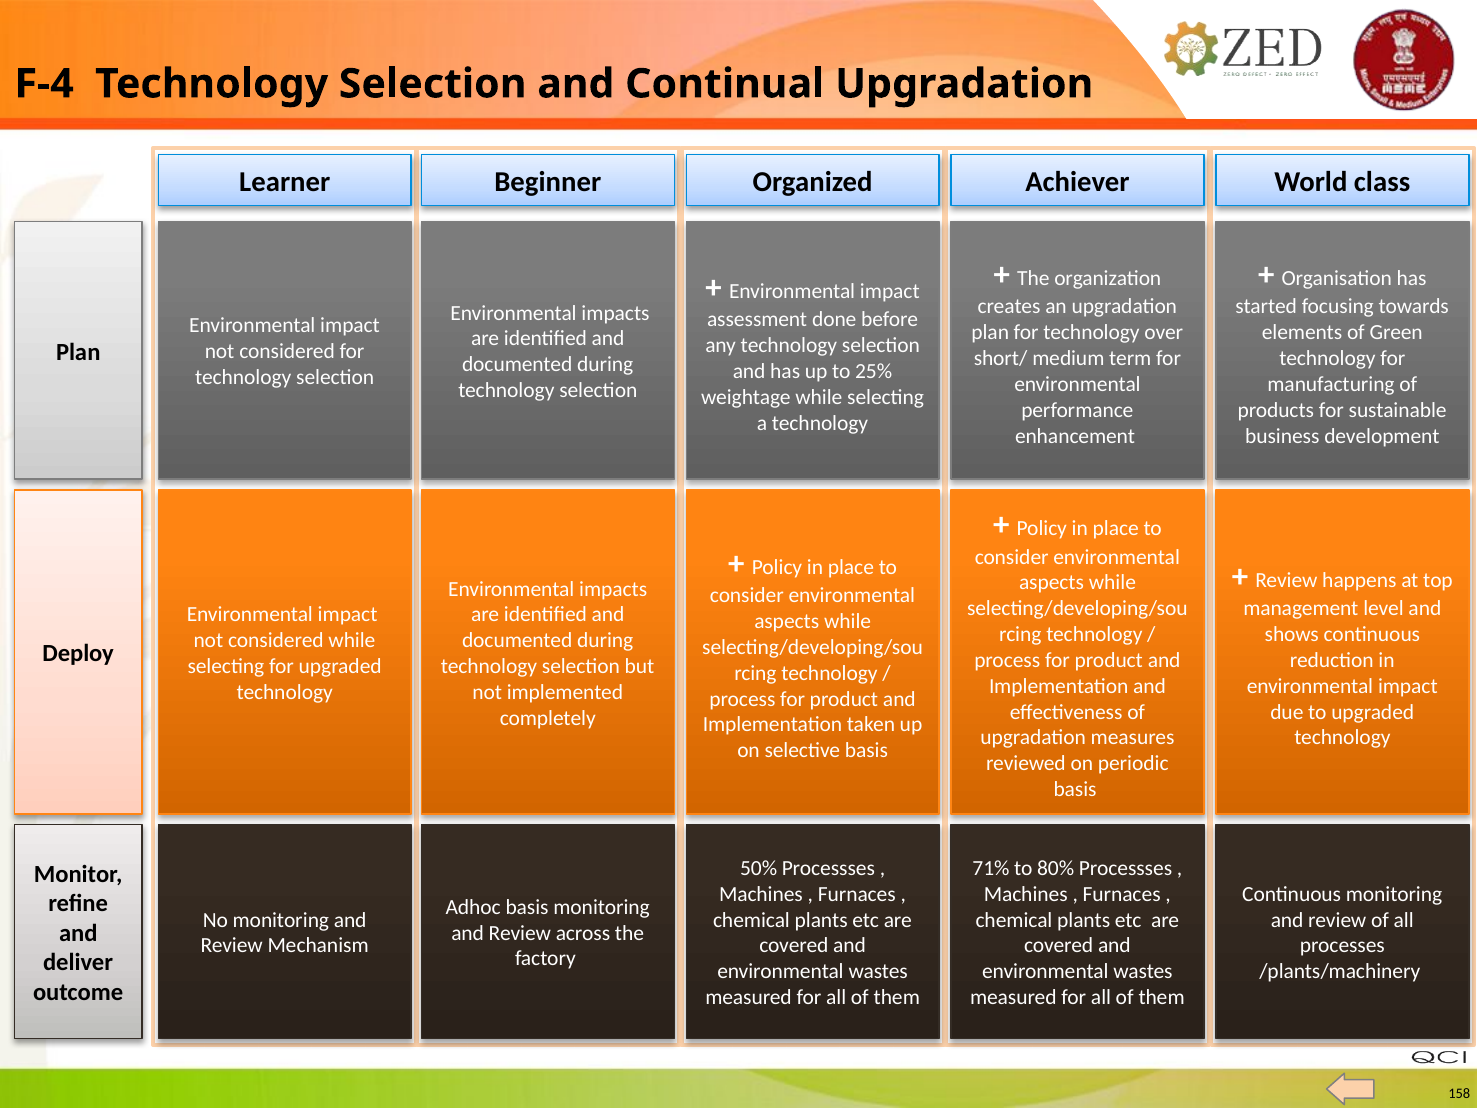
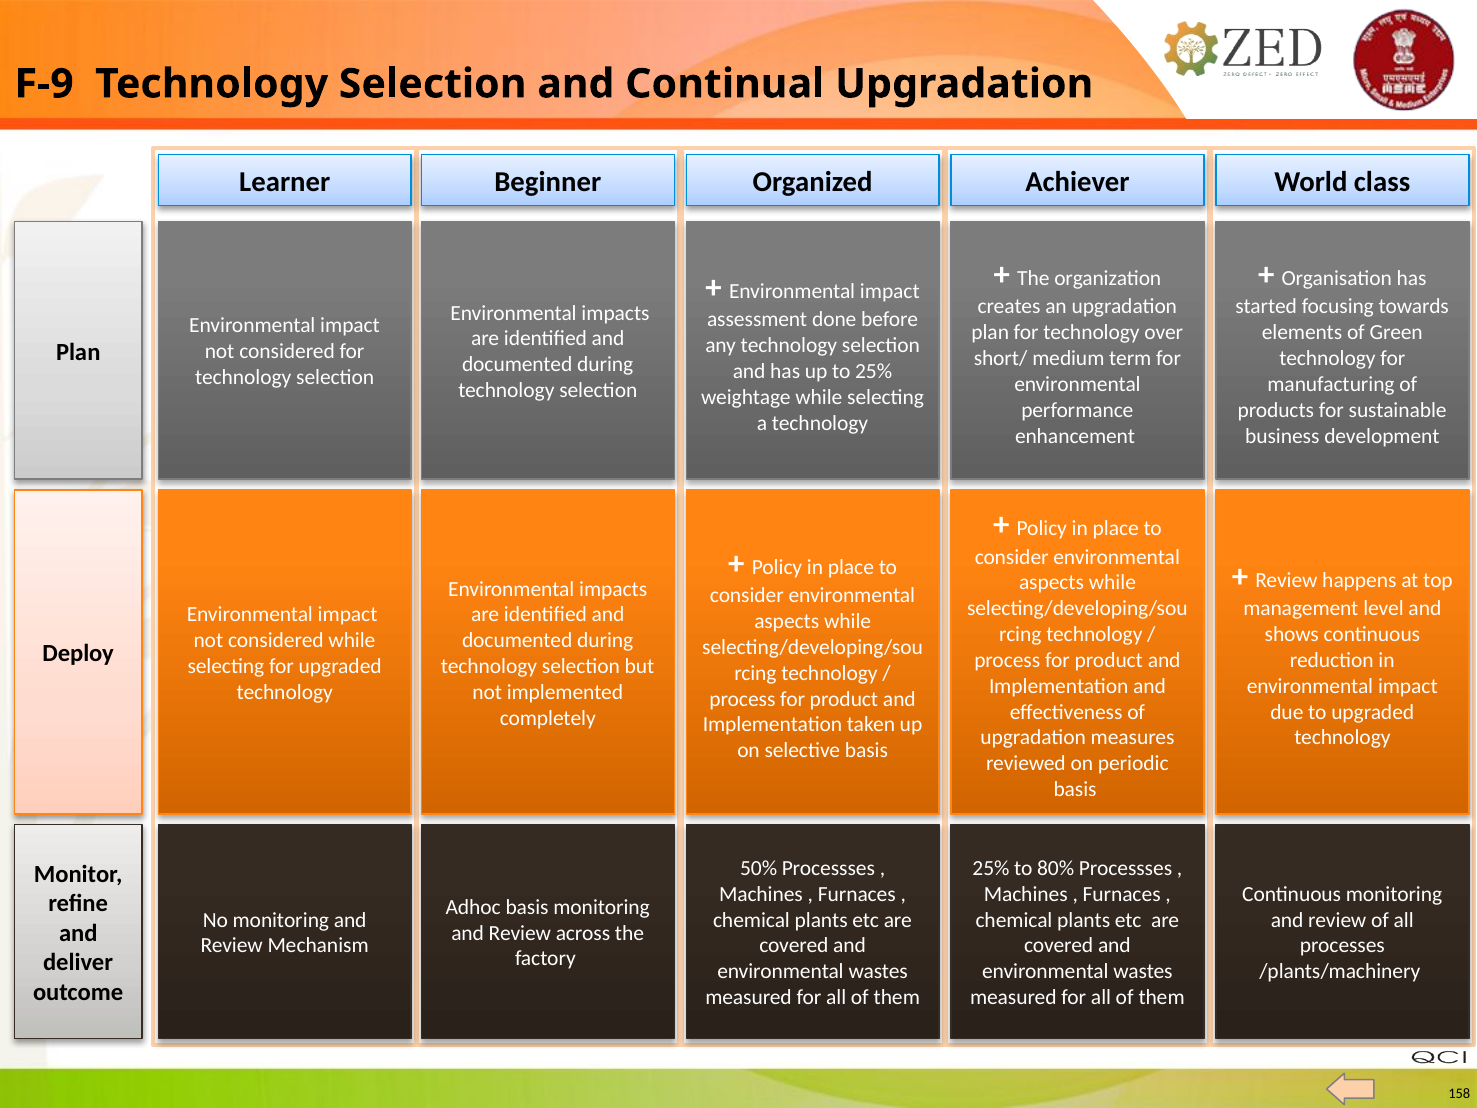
F-4: F-4 -> F-9
71% at (991, 868): 71% -> 25%
